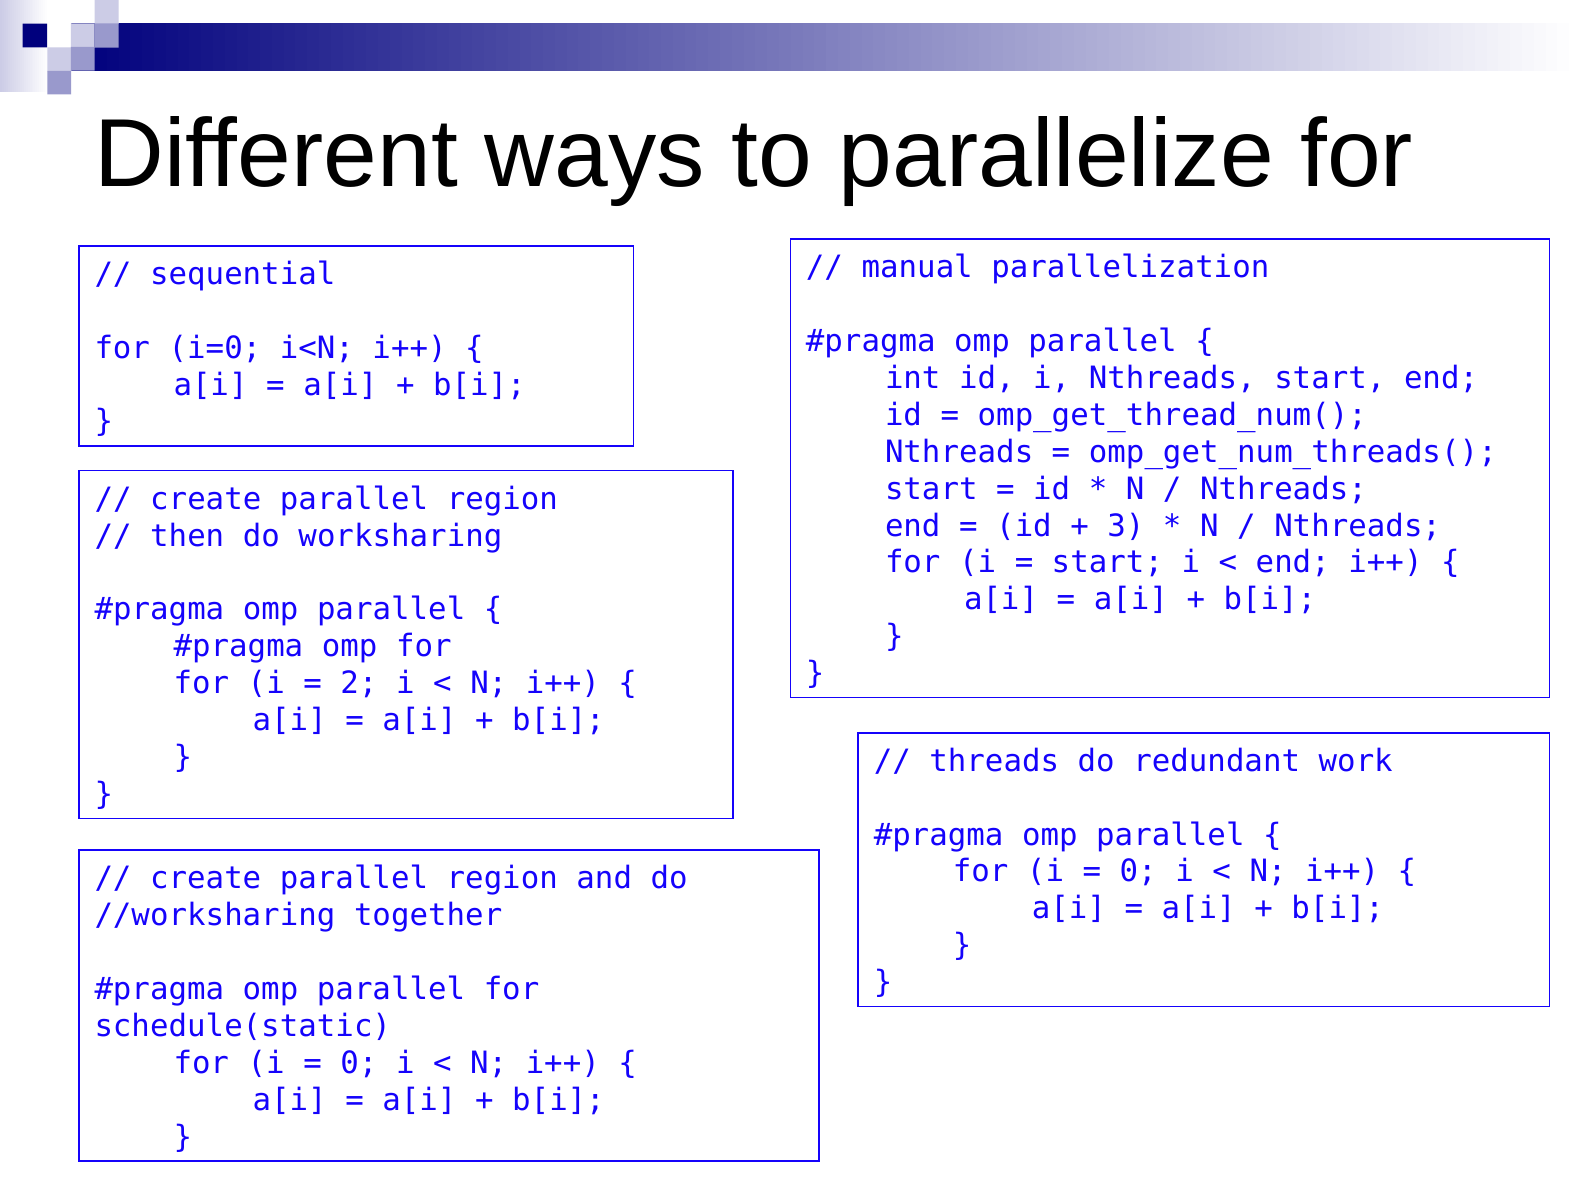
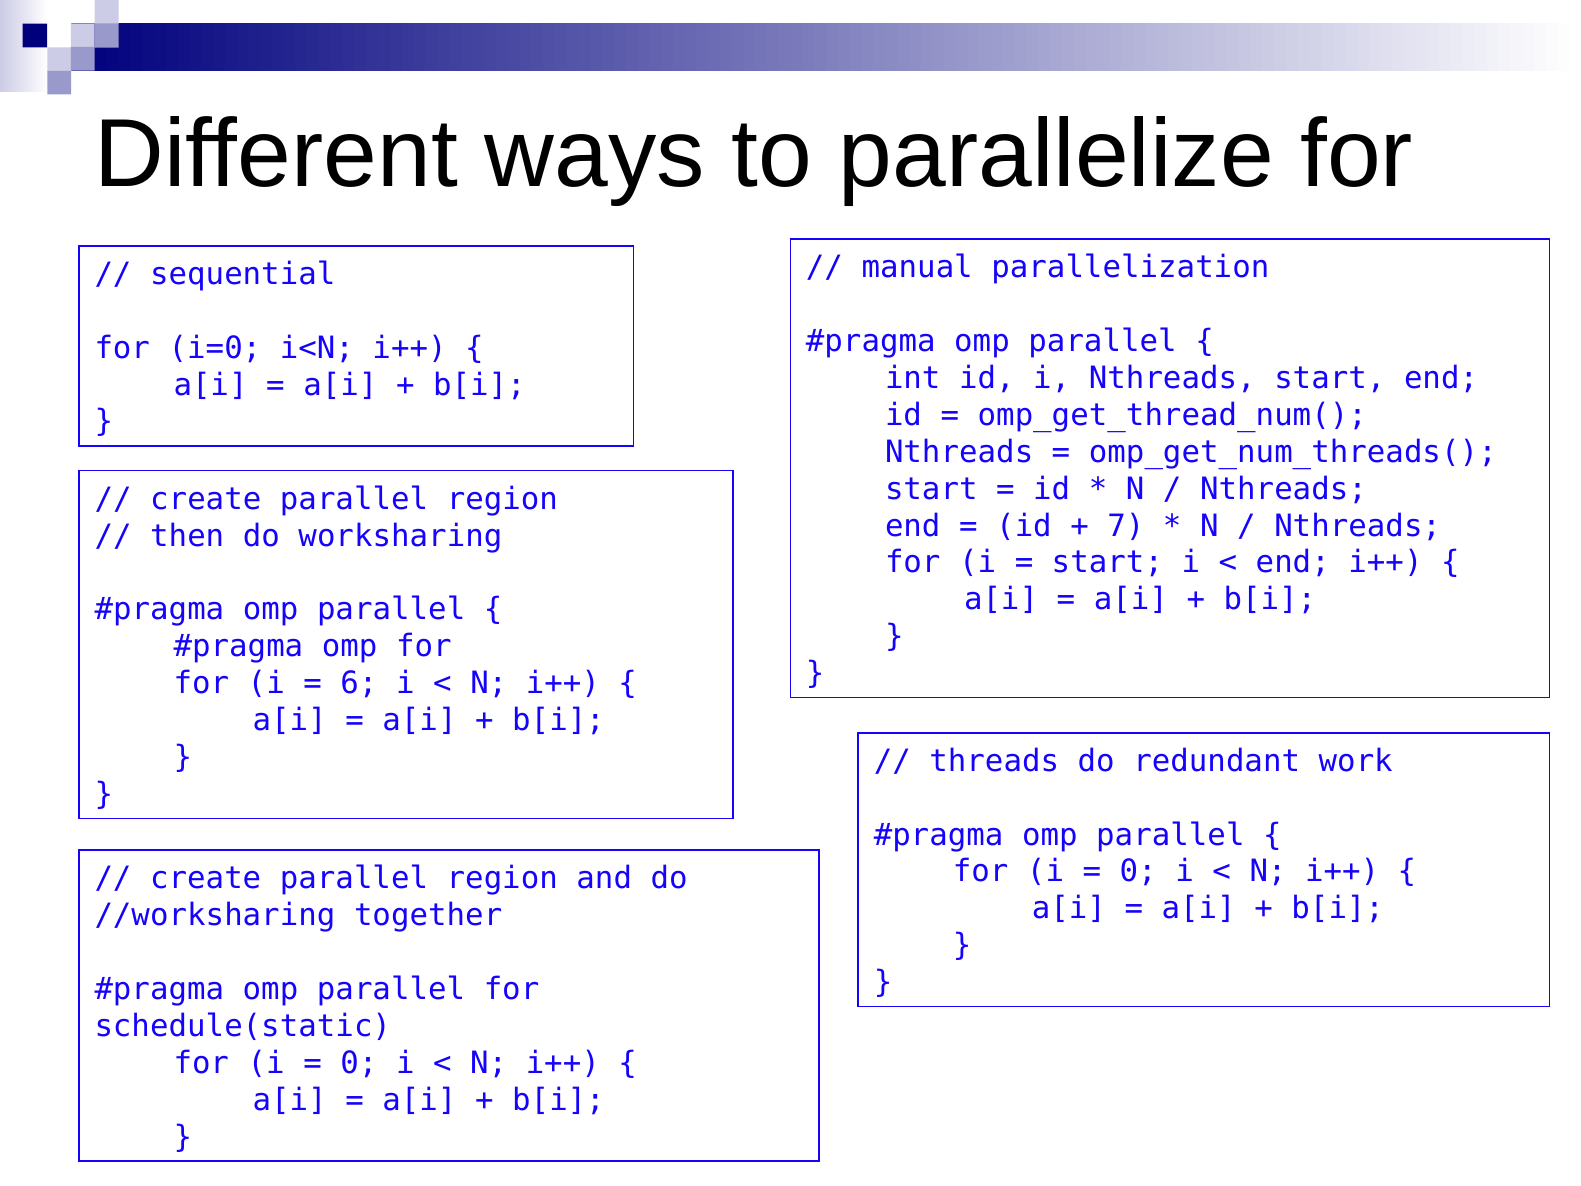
3: 3 -> 7
2: 2 -> 6
